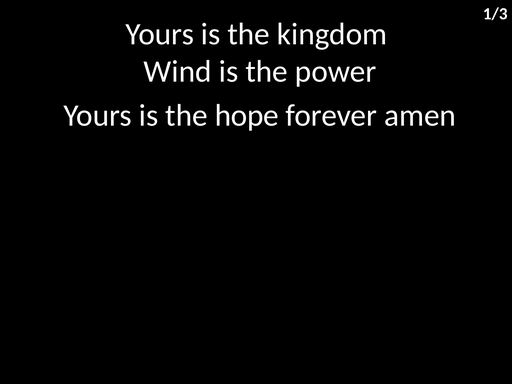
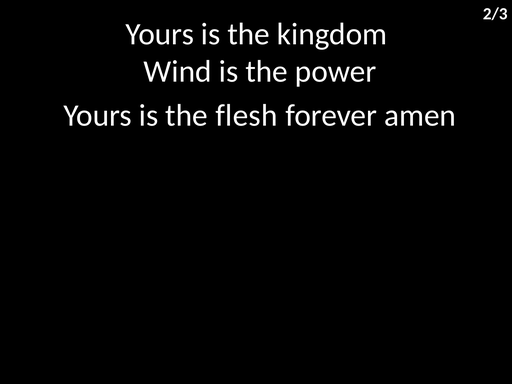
1/3: 1/3 -> 2/3
hope: hope -> flesh
